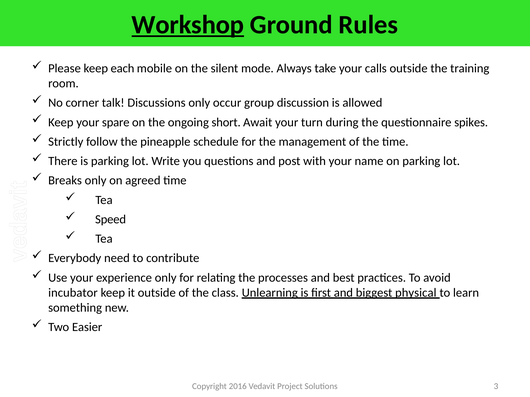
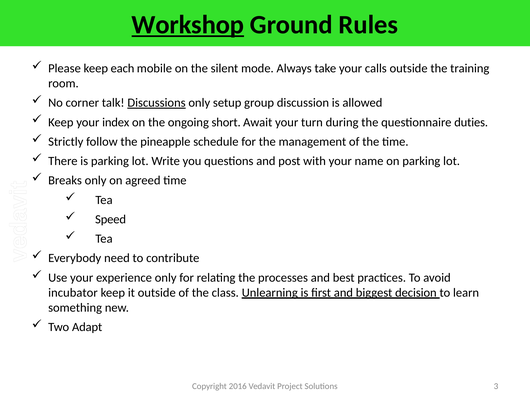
Discussions underline: none -> present
occur: occur -> setup
spare: spare -> index
spikes: spikes -> duties
physical: physical -> decision
Easier: Easier -> Adapt
